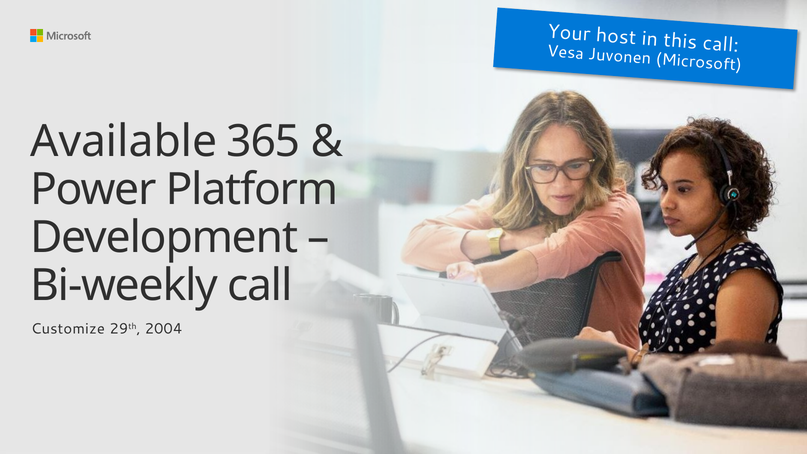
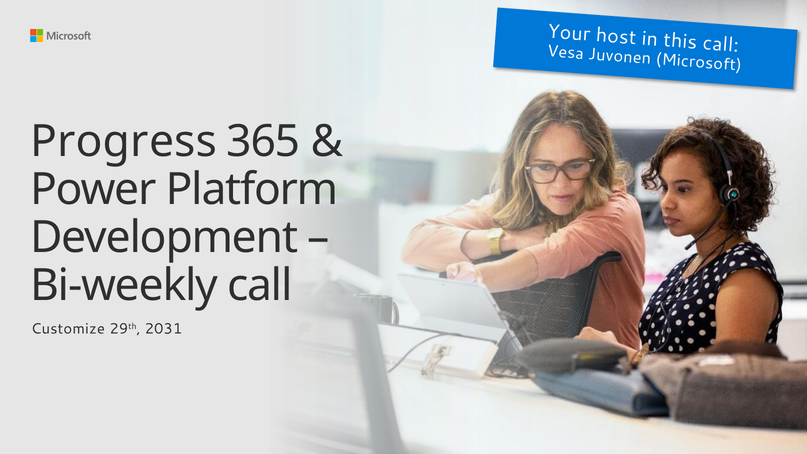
Available: Available -> Progress
2004: 2004 -> 2031
